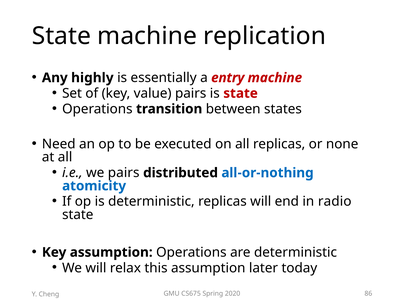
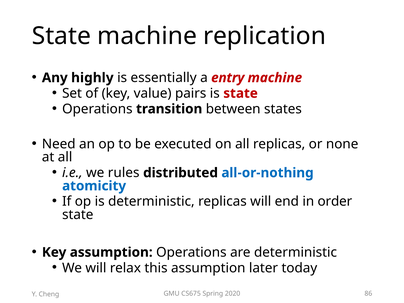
we pairs: pairs -> rules
radio: radio -> order
